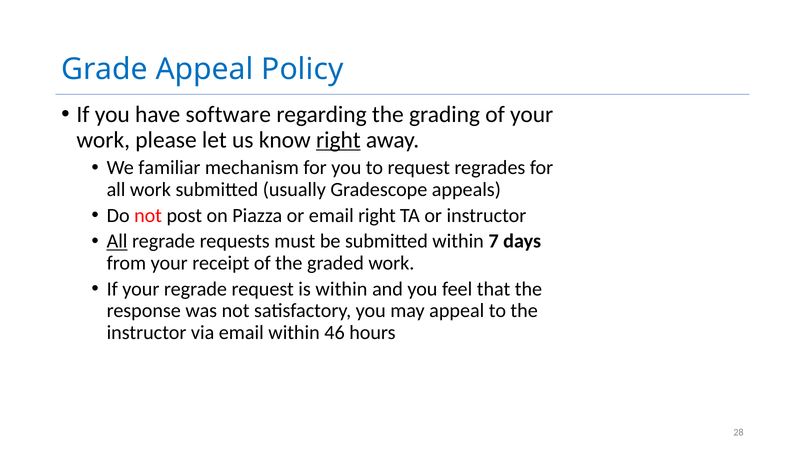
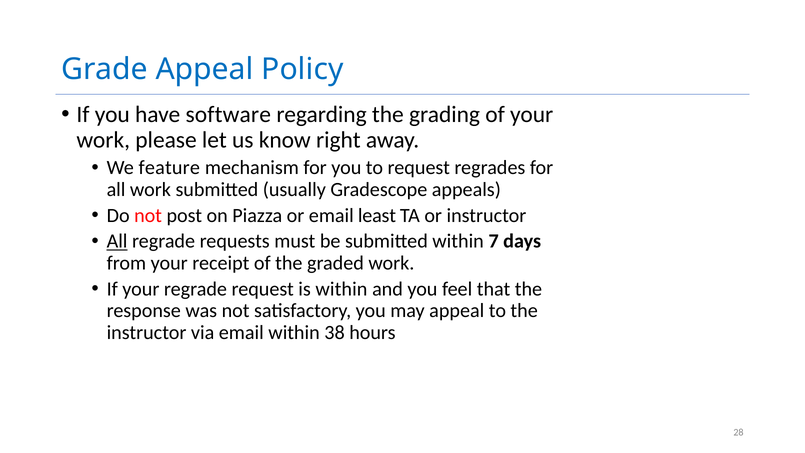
right at (338, 140) underline: present -> none
familiar: familiar -> feature
email right: right -> least
46: 46 -> 38
